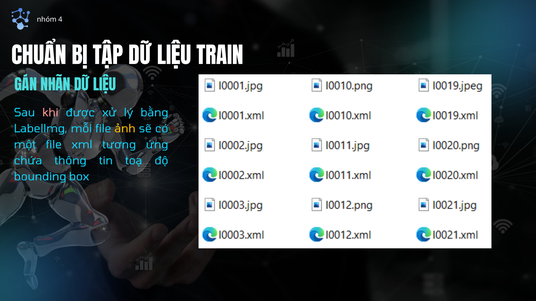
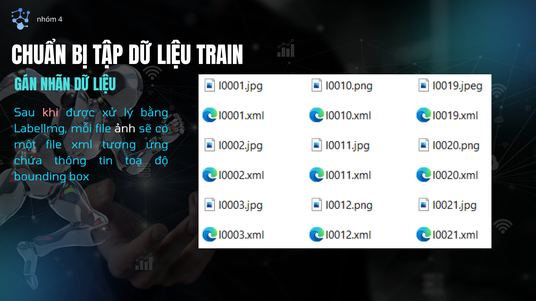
ảnh colour: yellow -> white
